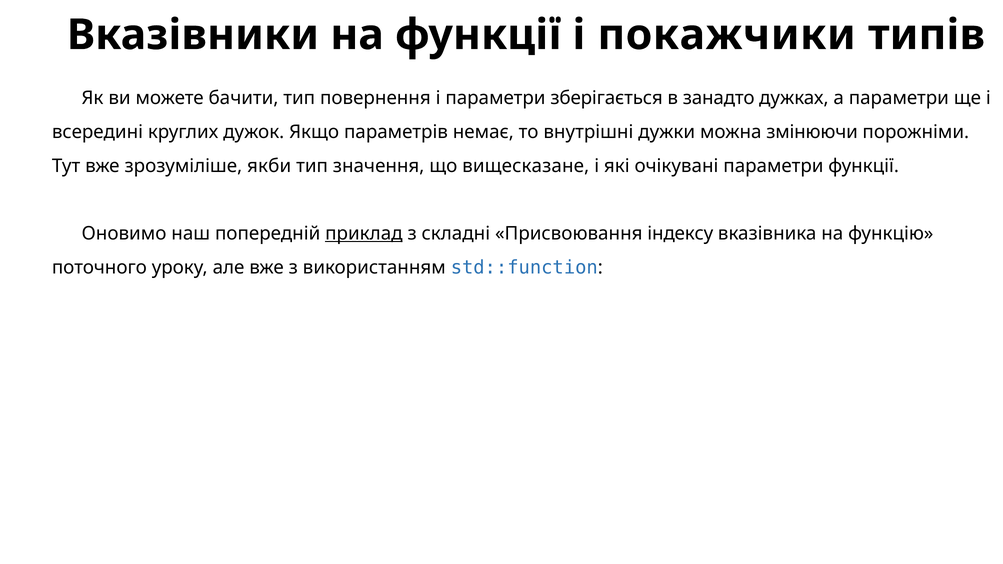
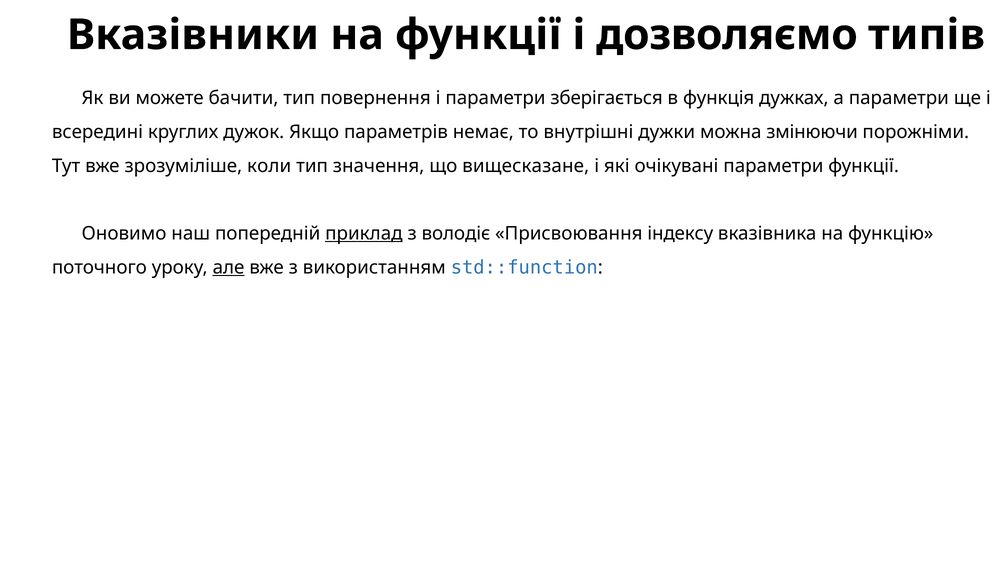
покажчики: покажчики -> дозволяємо
занадто: занадто -> функція
якби: якби -> коли
складні: складні -> володіє
але underline: none -> present
